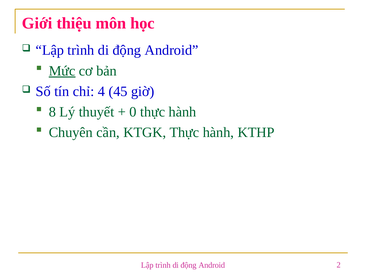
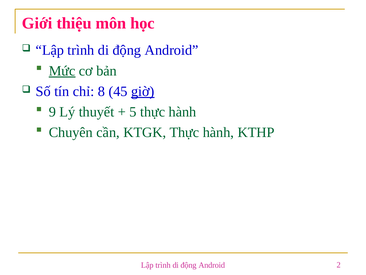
4: 4 -> 8
giờ underline: none -> present
8: 8 -> 9
0: 0 -> 5
